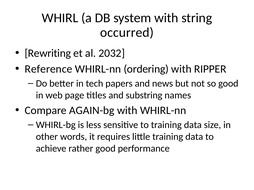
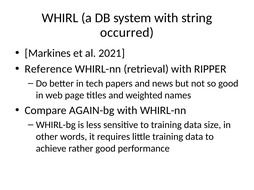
Rewriting: Rewriting -> Markines
2032: 2032 -> 2021
ordering: ordering -> retrieval
substring: substring -> weighted
